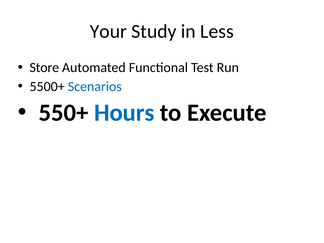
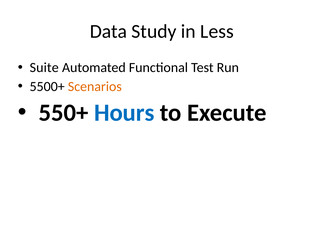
Your: Your -> Data
Store: Store -> Suite
Scenarios colour: blue -> orange
